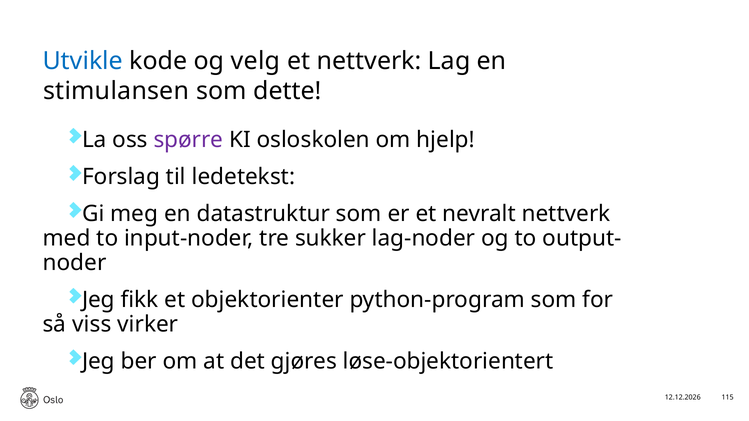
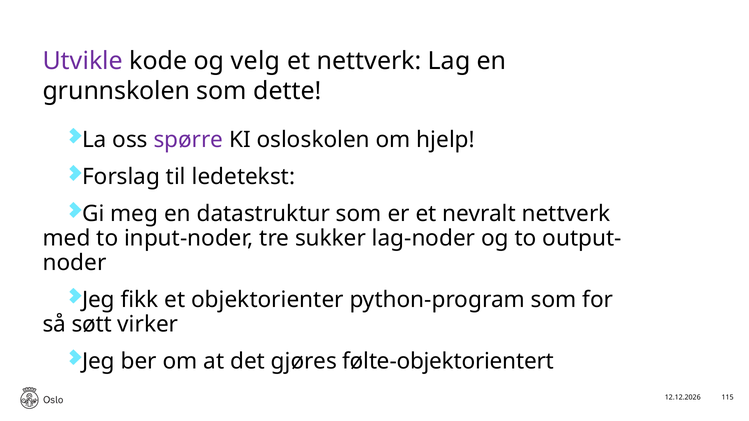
Utvikle colour: blue -> purple
stimulansen: stimulansen -> grunnskolen
viss: viss -> søtt
løse-objektorientert: løse-objektorientert -> følte-objektorientert
